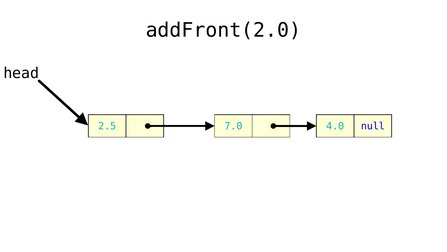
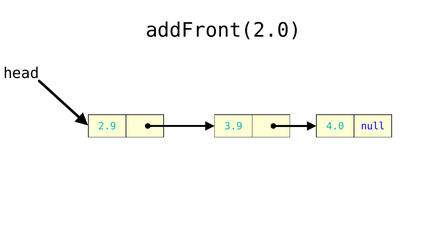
2.5: 2.5 -> 2.9
7.0: 7.0 -> 3.9
